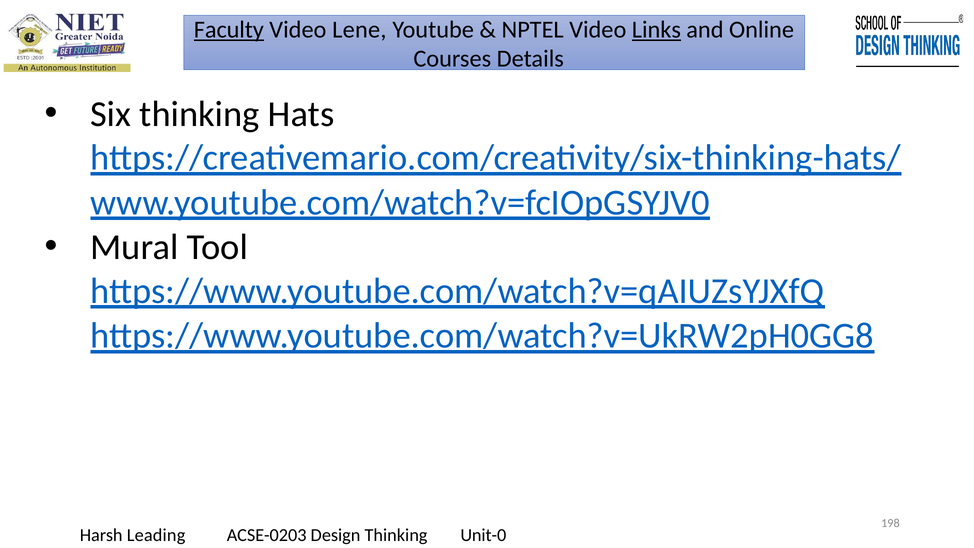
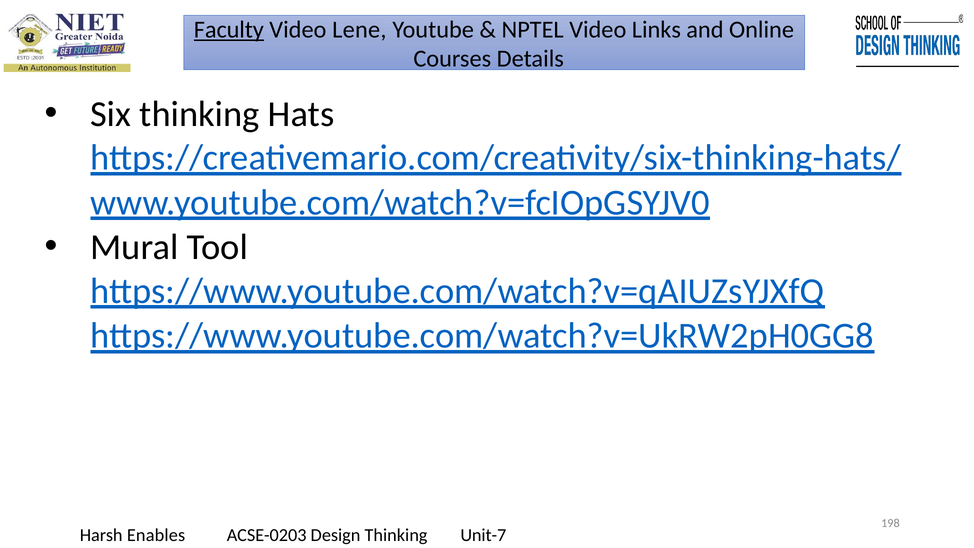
Links underline: present -> none
Leading: Leading -> Enables
Unit-0: Unit-0 -> Unit-7
